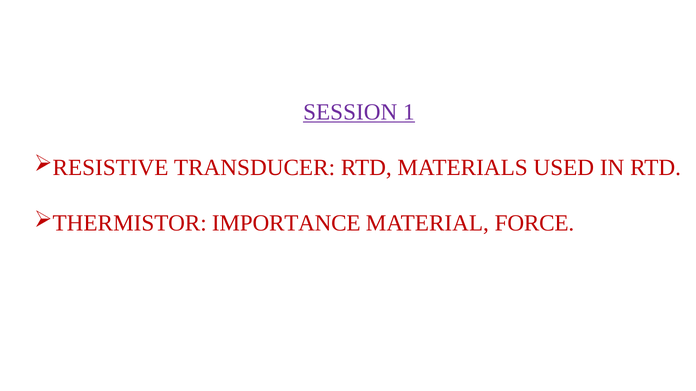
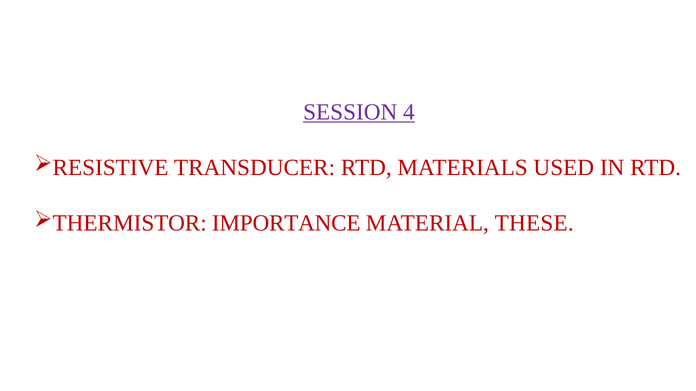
1: 1 -> 4
FORCE: FORCE -> THESE
